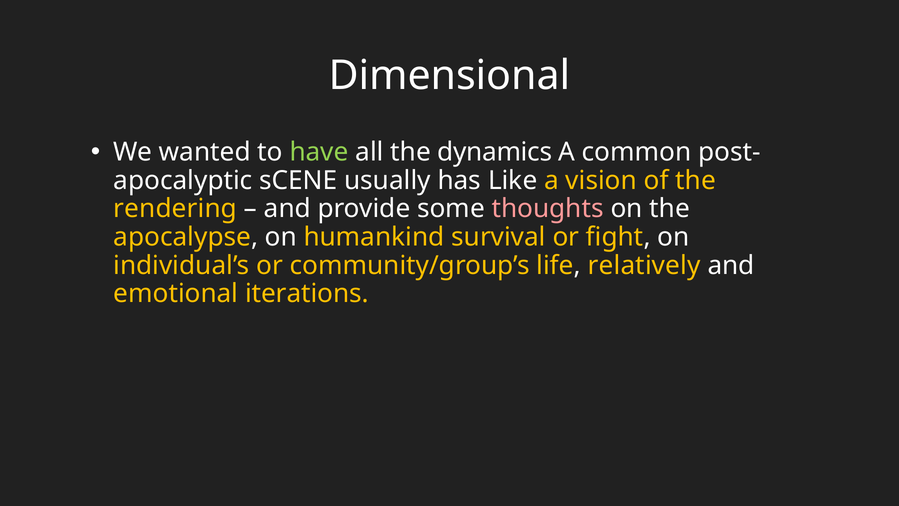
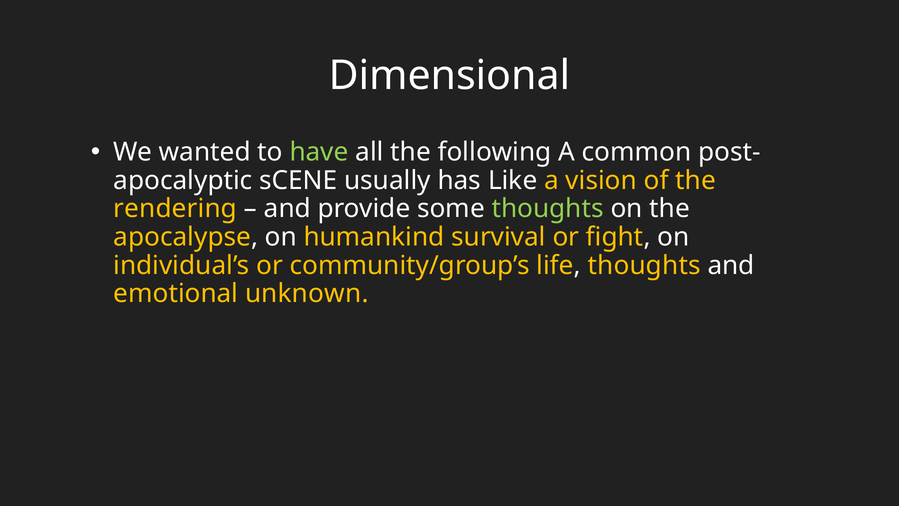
dynamics: dynamics -> following
thoughts at (548, 209) colour: pink -> light green
life relatively: relatively -> thoughts
iterations: iterations -> unknown
